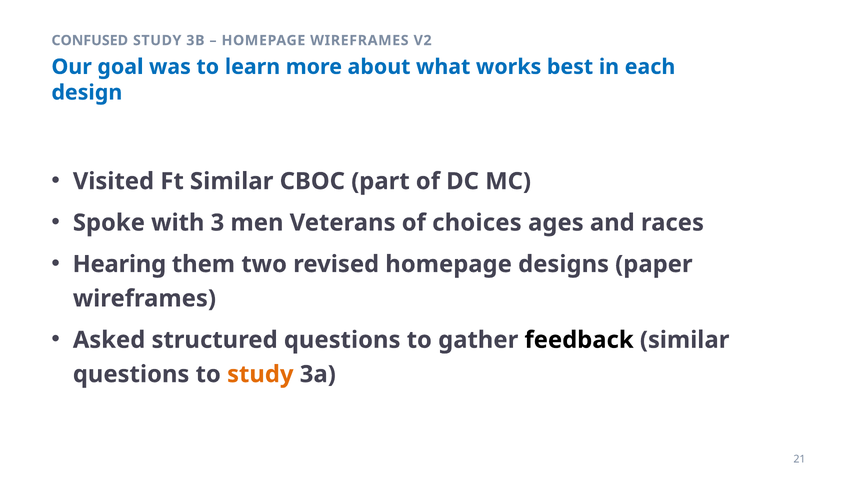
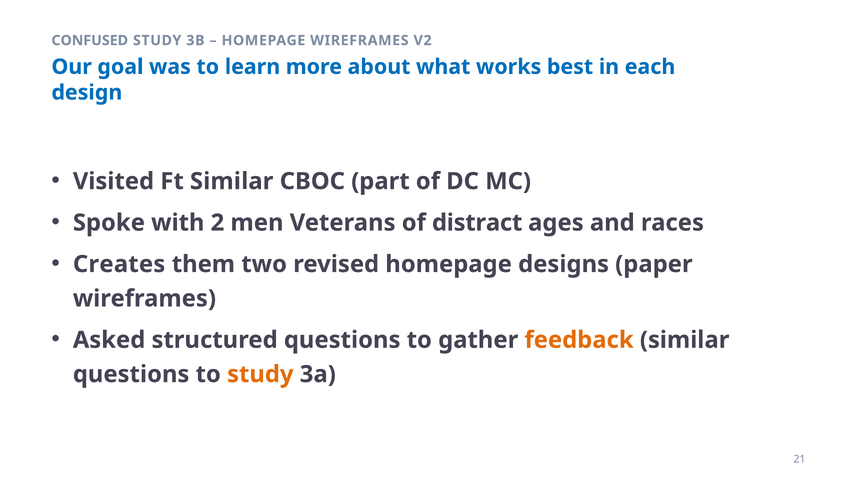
3: 3 -> 2
choices: choices -> distract
Hearing: Hearing -> Creates
feedback colour: black -> orange
